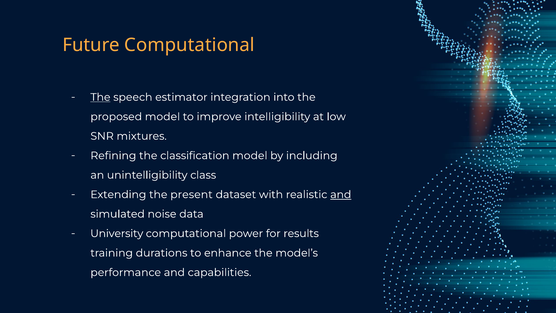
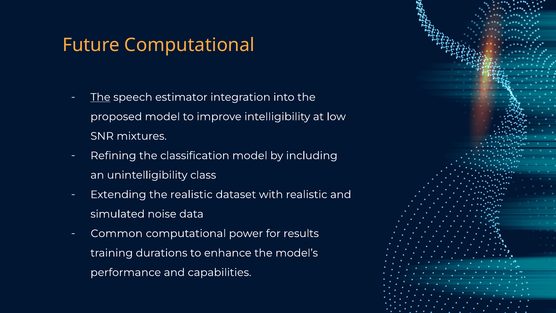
the present: present -> realistic
and at (341, 194) underline: present -> none
University: University -> Common
